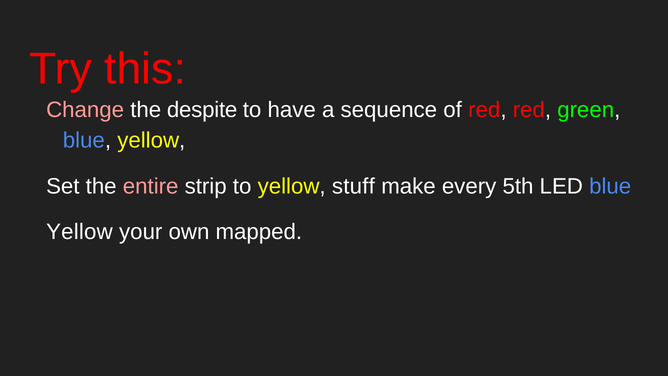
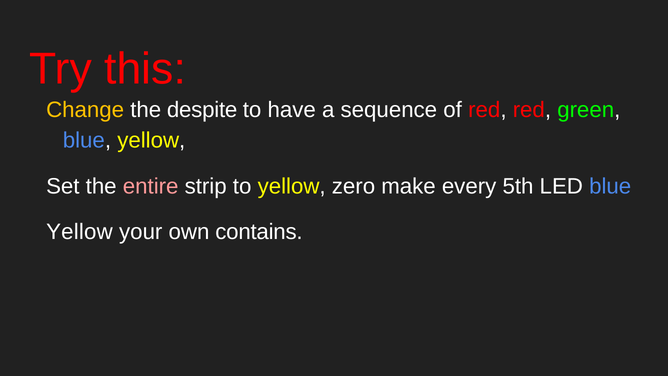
Change colour: pink -> yellow
stuff: stuff -> zero
mapped: mapped -> contains
